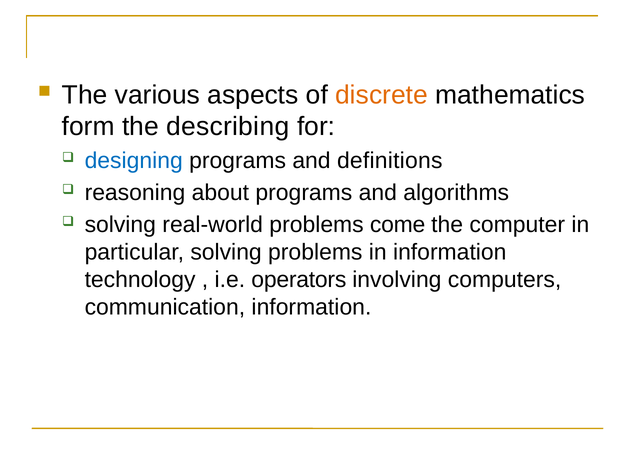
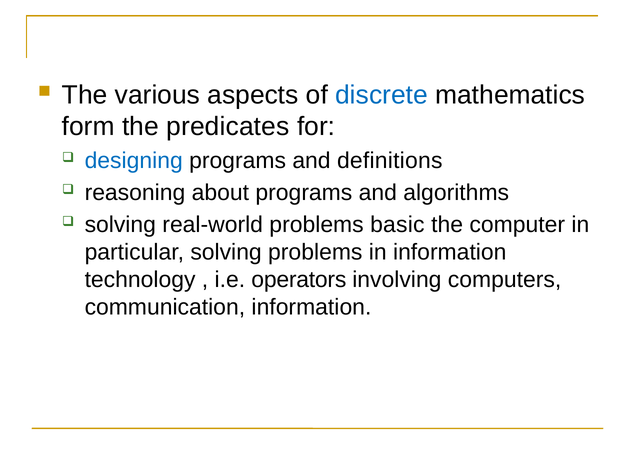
discrete colour: orange -> blue
describing: describing -> predicates
come: come -> basic
